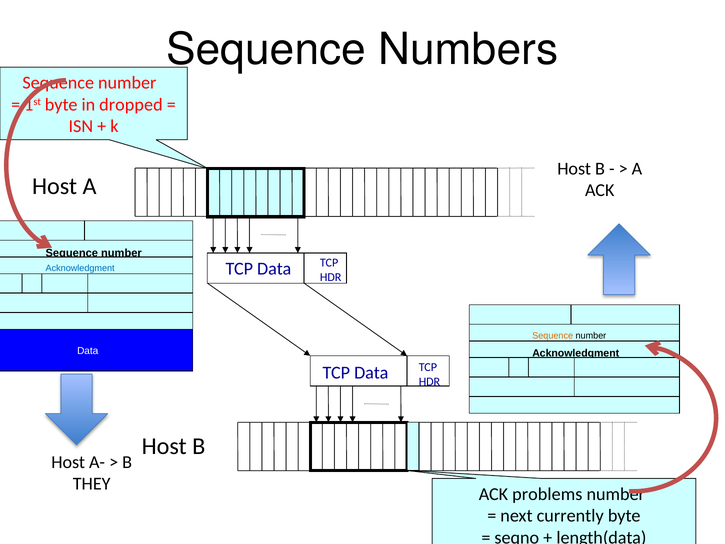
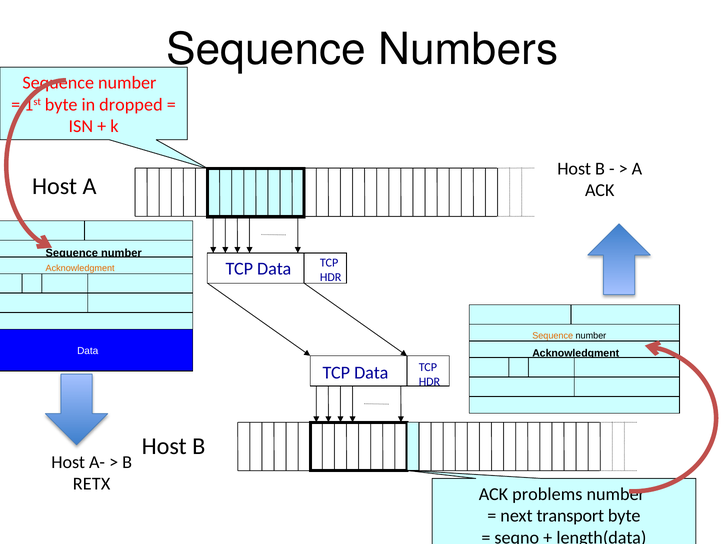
Acknowledgment at (80, 268) colour: blue -> orange
THEY: THEY -> RETX
currently: currently -> transport
